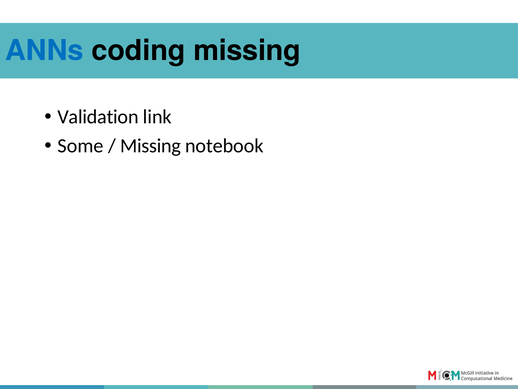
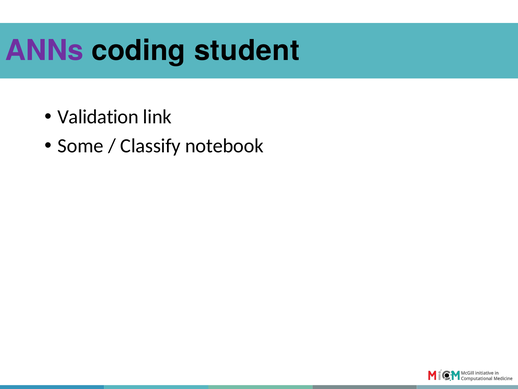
ANNs colour: blue -> purple
coding missing: missing -> student
Missing at (151, 146): Missing -> Classify
